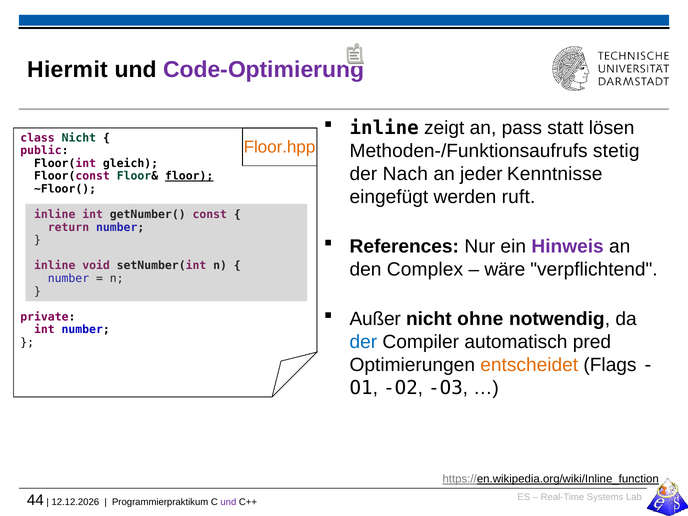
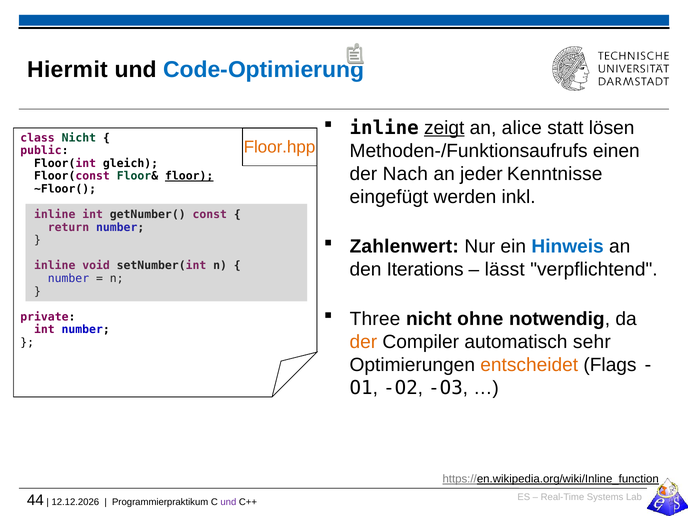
Code-Optimierung colour: purple -> blue
zeigt underline: none -> present
pass: pass -> alice
stetig: stetig -> einen
ruft: ruft -> inkl
References: References -> Zahlenwert
Hinweis colour: purple -> blue
Complex: Complex -> Iterations
wäre: wäre -> lässt
Außer: Außer -> Three
der at (363, 342) colour: blue -> orange
pred: pred -> sehr
